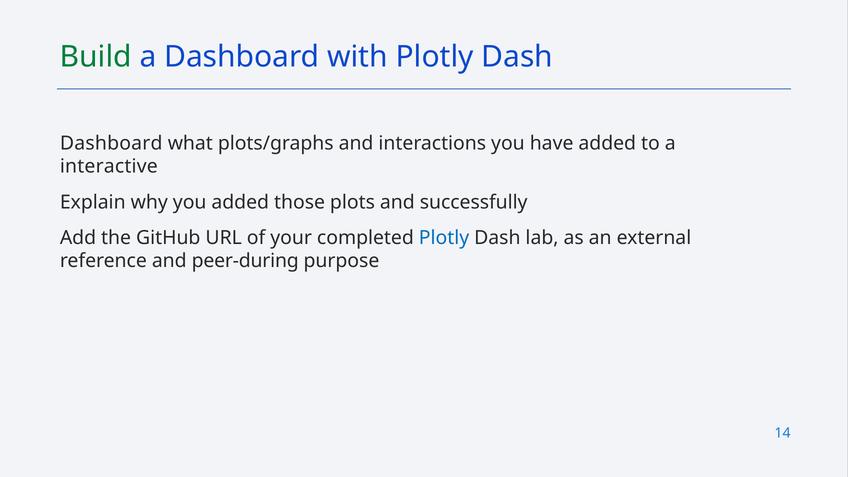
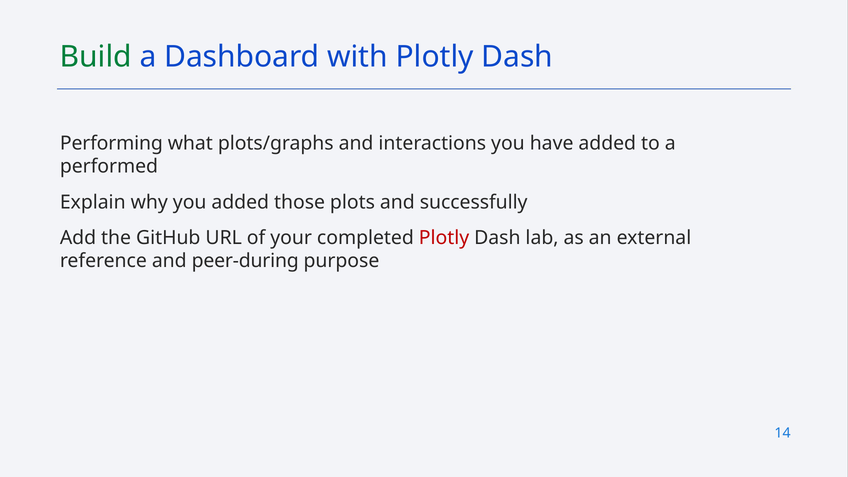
Dashboard at (111, 143): Dashboard -> Performing
interactive: interactive -> performed
Plotly at (444, 238) colour: blue -> red
